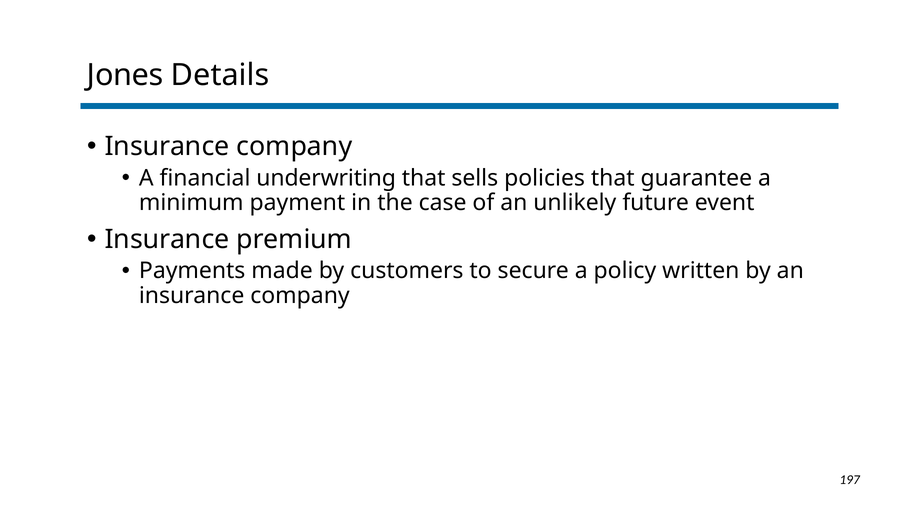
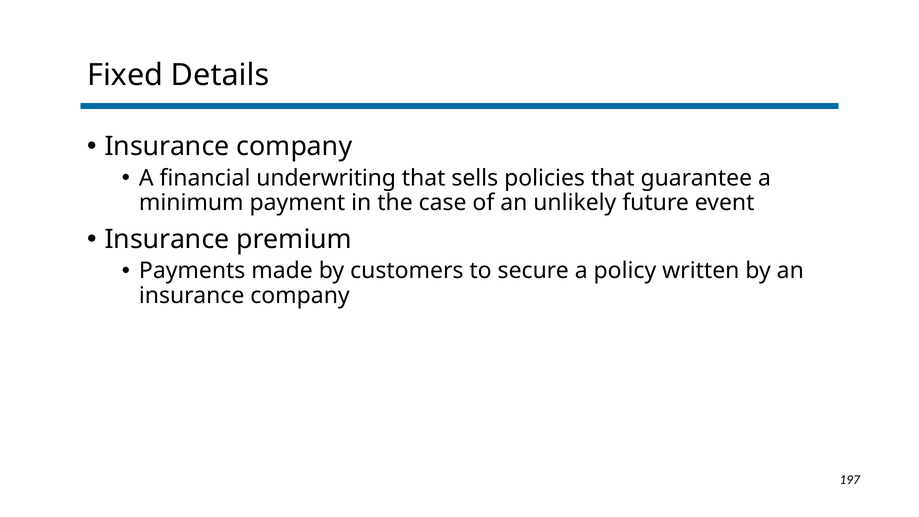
Jones: Jones -> Fixed
